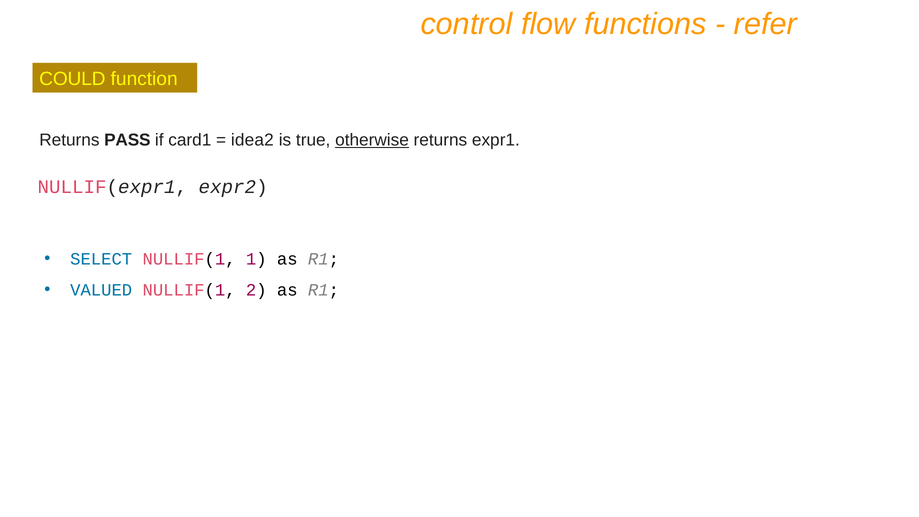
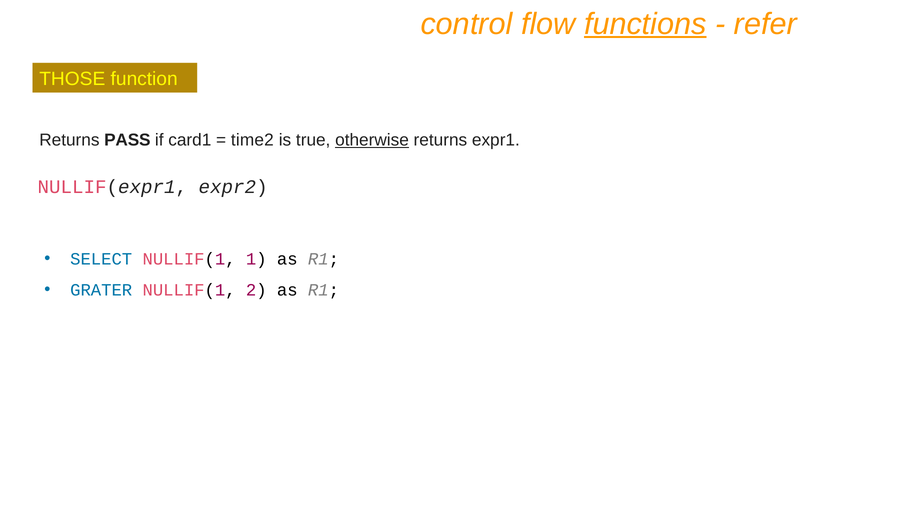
functions underline: none -> present
COULD: COULD -> THOSE
idea2: idea2 -> time2
VALUED: VALUED -> GRATER
